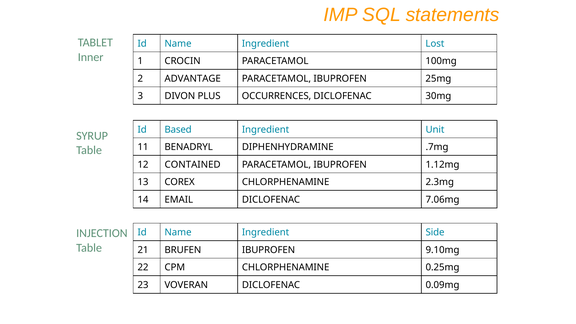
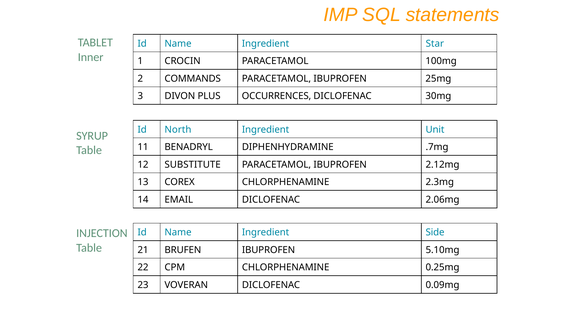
Lost: Lost -> Star
ADVANTAGE: ADVANTAGE -> COMMANDS
Based: Based -> North
CONTAINED: CONTAINED -> SUBSTITUTE
1.12mg: 1.12mg -> 2.12mg
7.06mg: 7.06mg -> 2.06mg
9.10mg: 9.10mg -> 5.10mg
